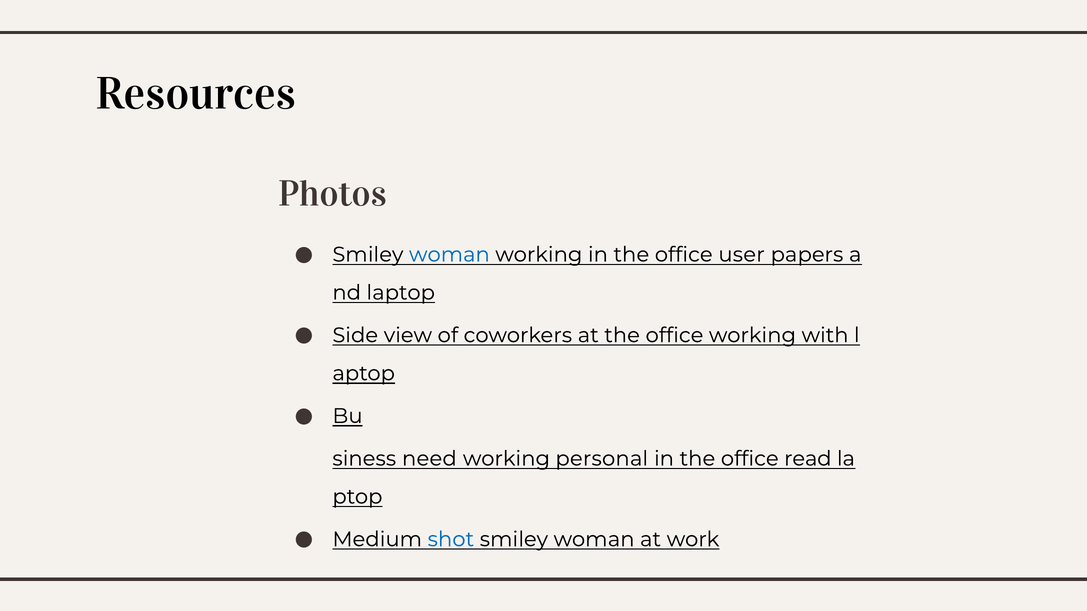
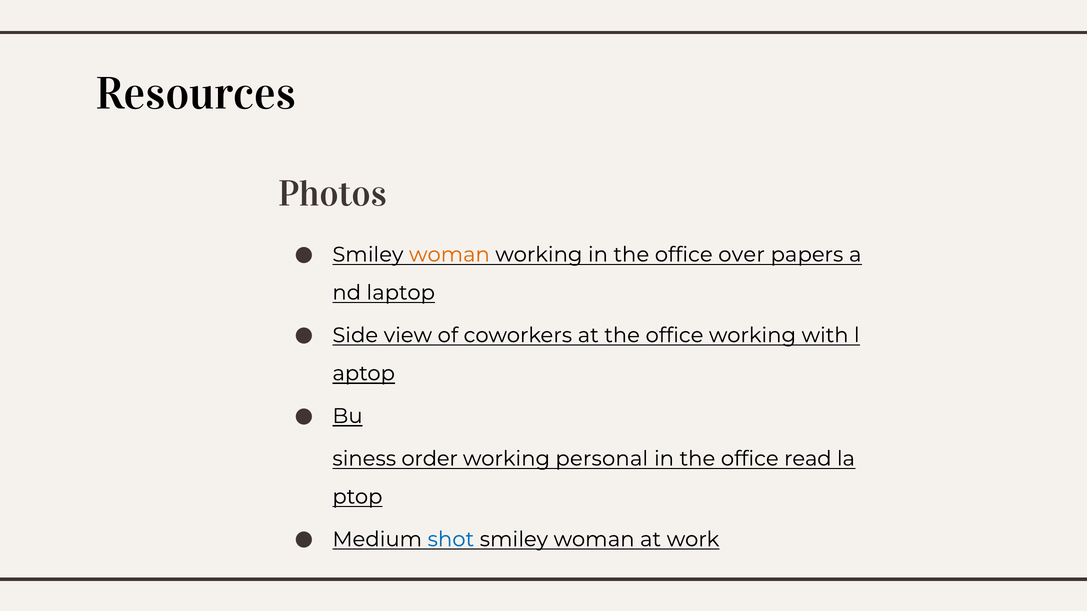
woman at (449, 255) colour: blue -> orange
user: user -> over
need: need -> order
